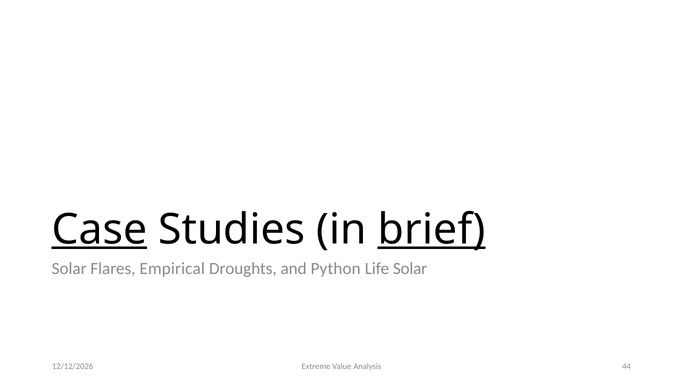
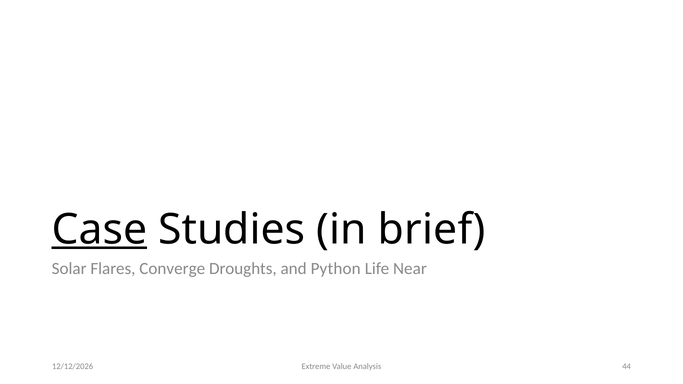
brief underline: present -> none
Empirical: Empirical -> Converge
Life Solar: Solar -> Near
